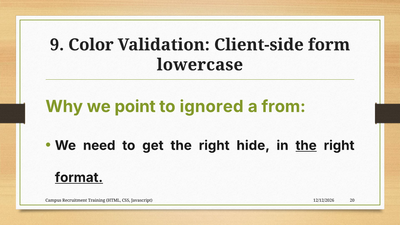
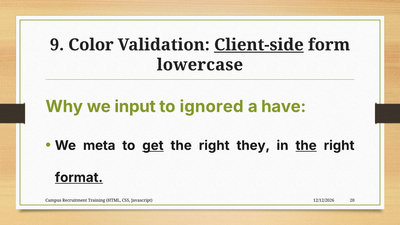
Client-side underline: none -> present
point: point -> input
from: from -> have
need: need -> meta
get underline: none -> present
hide: hide -> they
